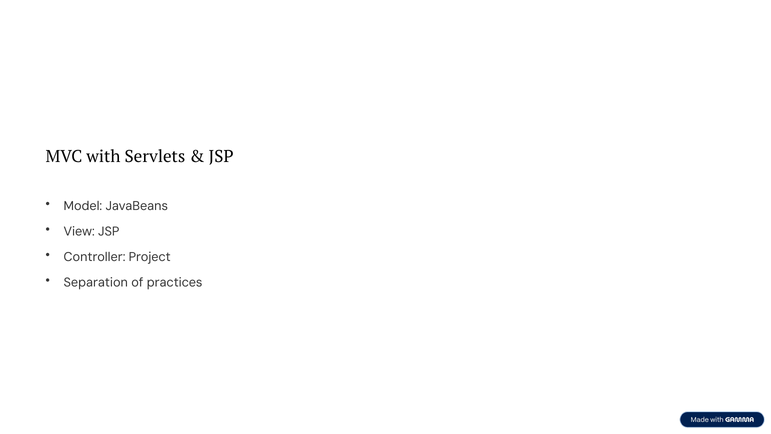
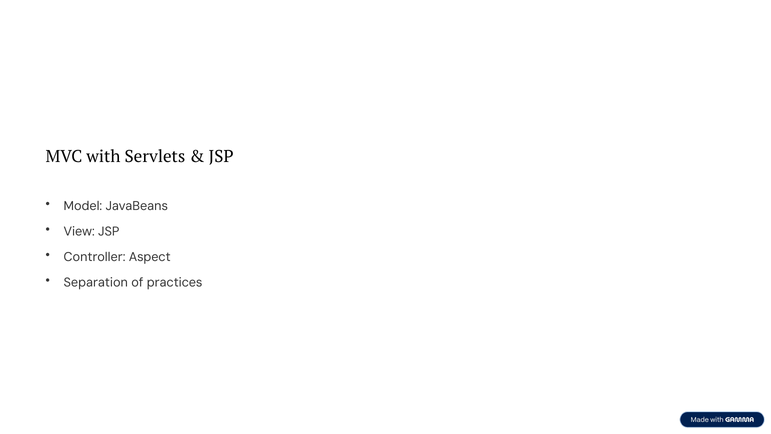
Project: Project -> Aspect
